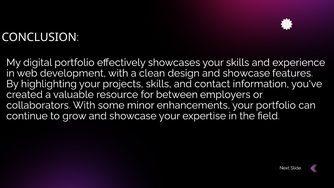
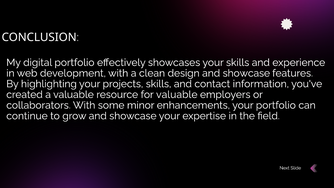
for between: between -> valuable
